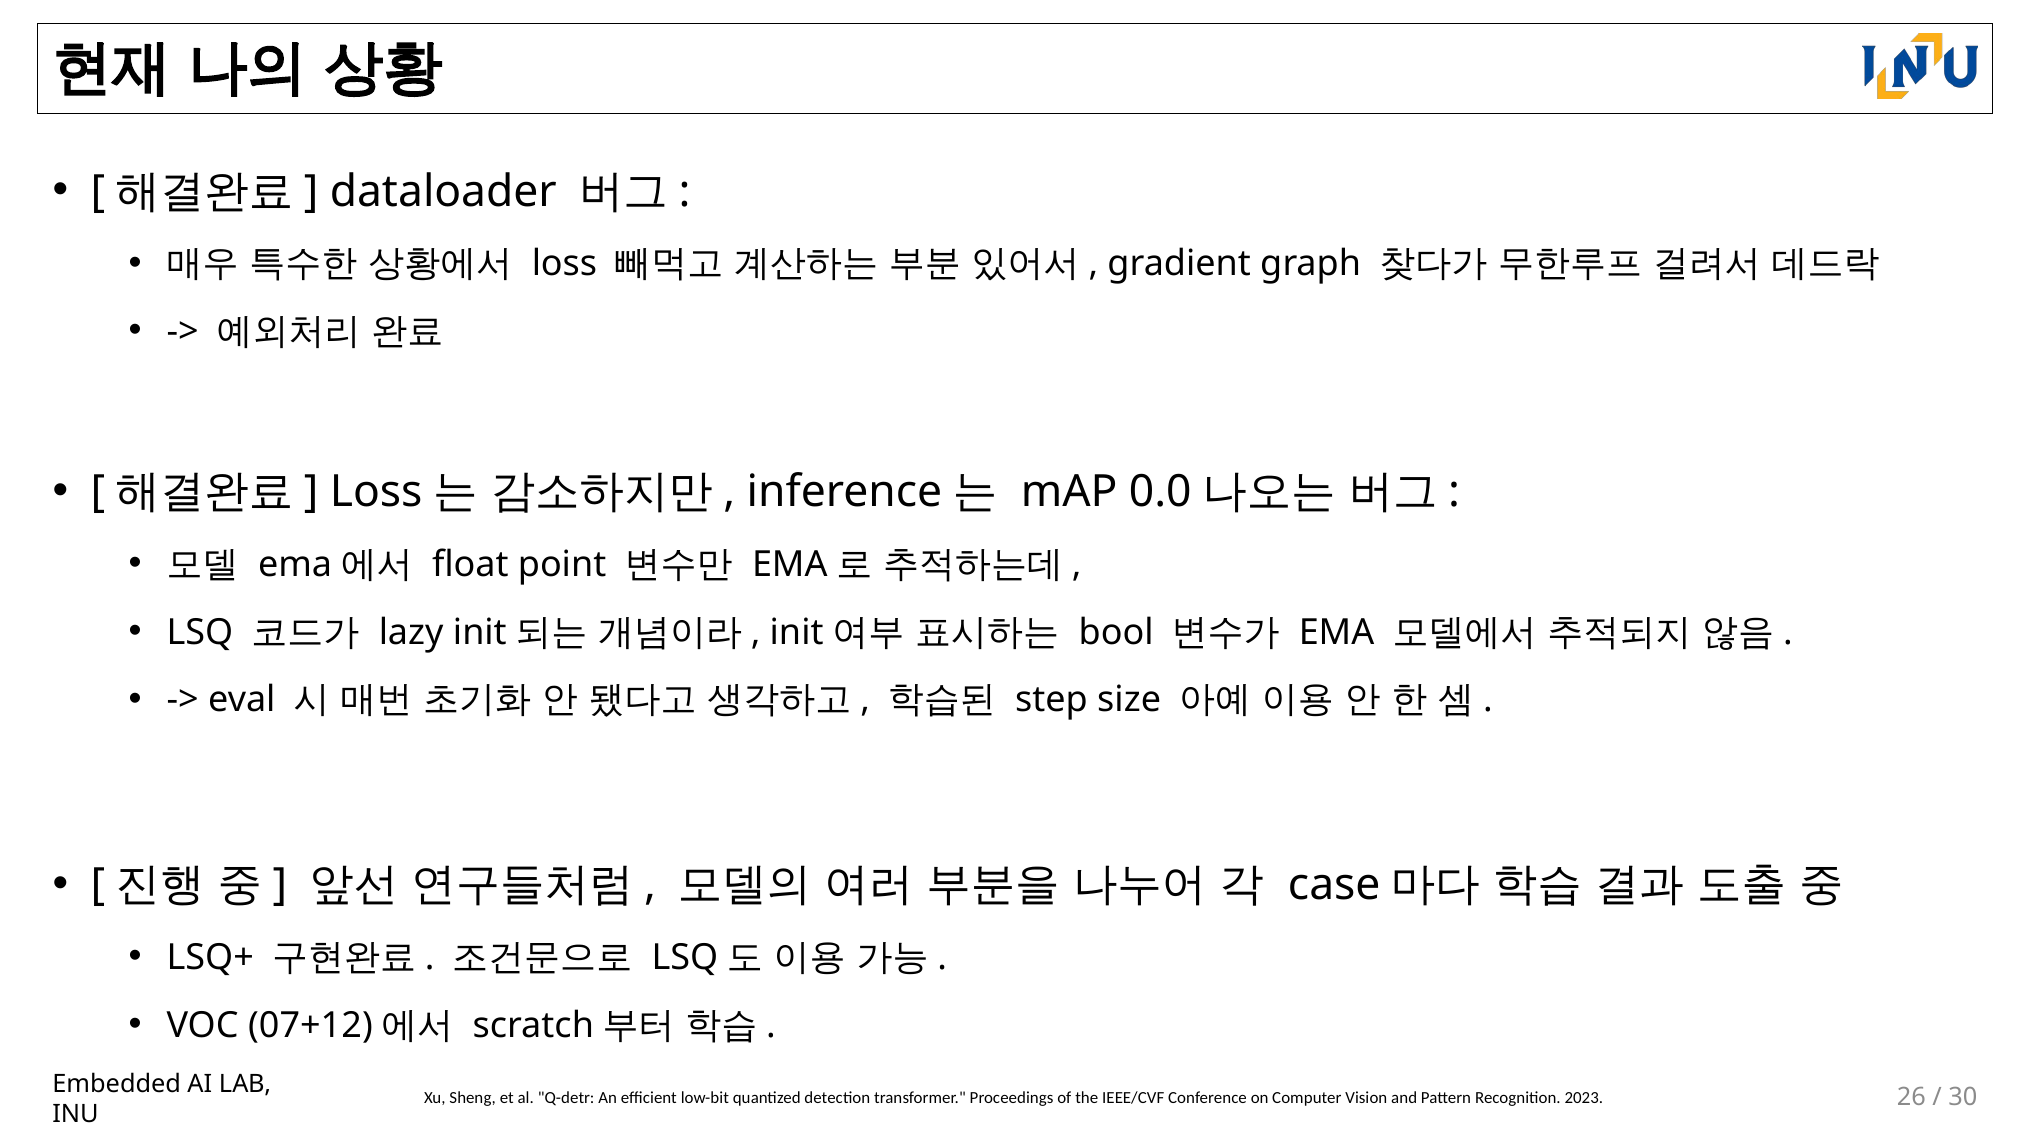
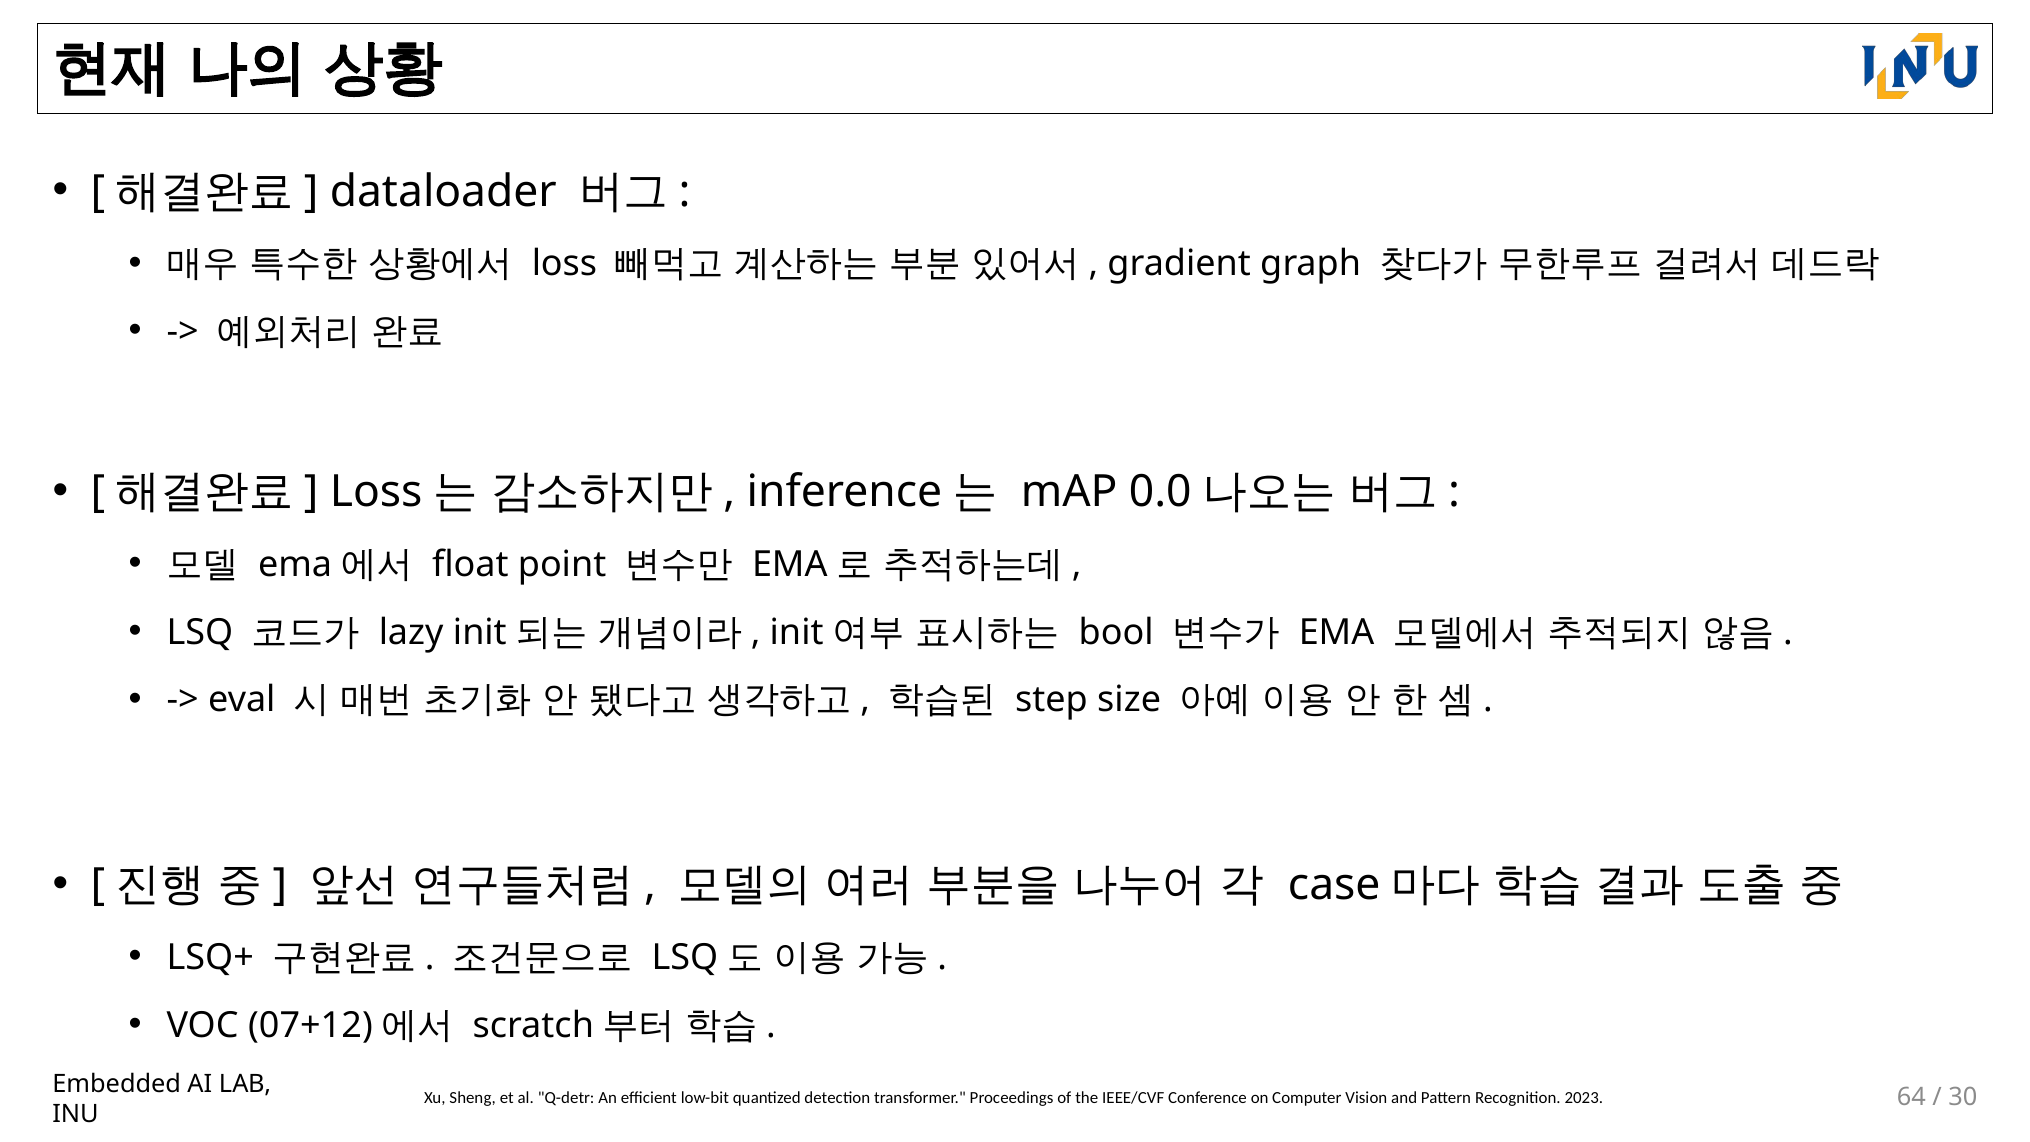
26: 26 -> 64
